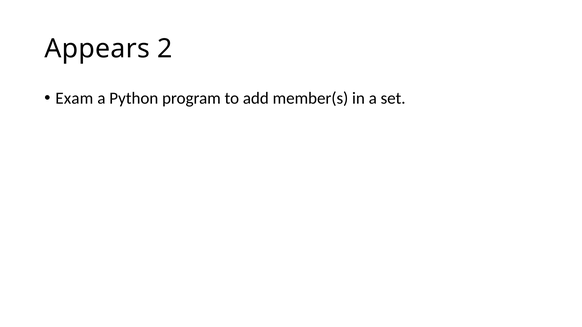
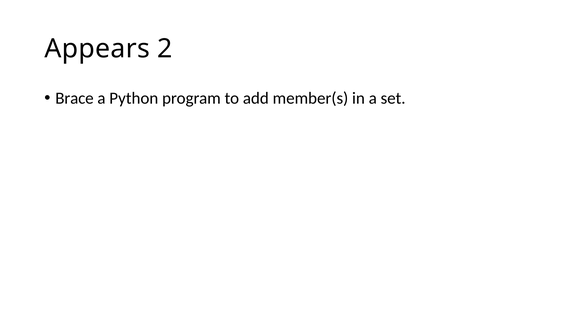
Exam: Exam -> Brace
